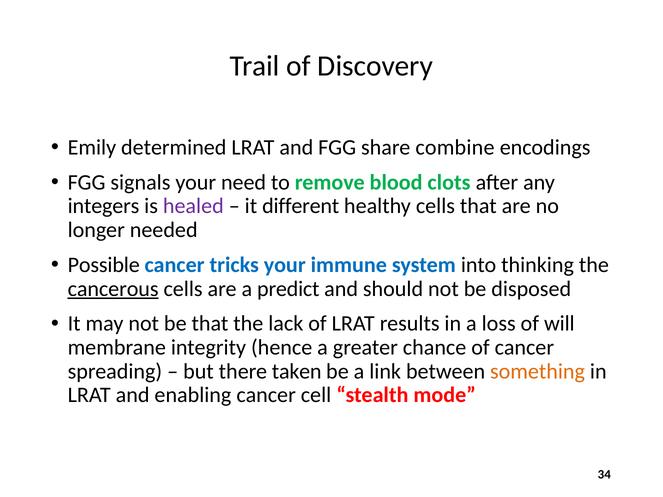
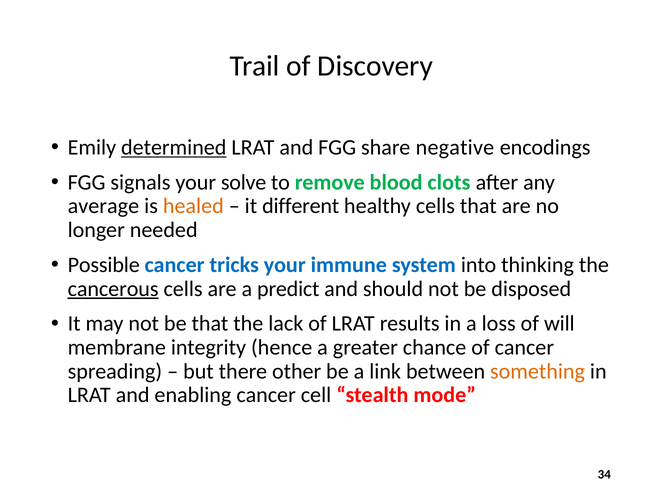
determined underline: none -> present
combine: combine -> negative
need: need -> solve
integers: integers -> average
healed colour: purple -> orange
taken: taken -> other
